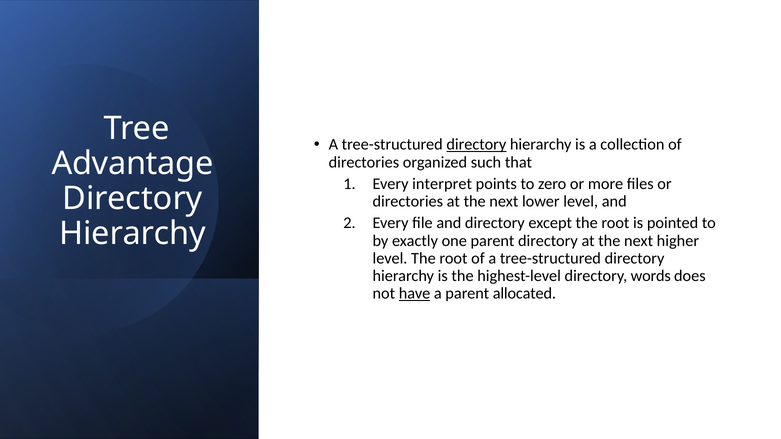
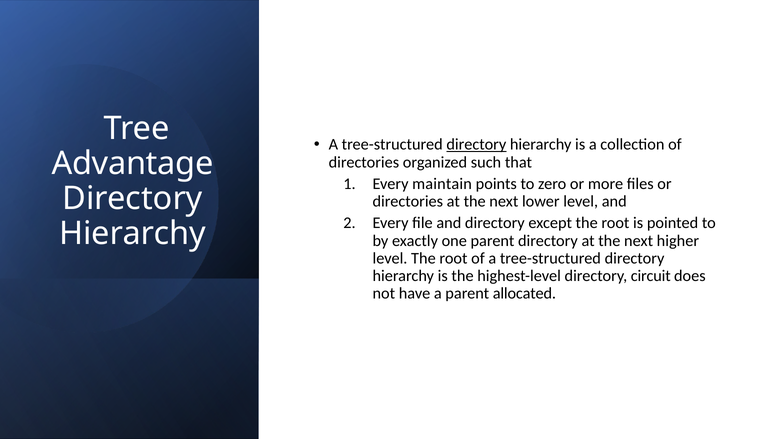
interpret: interpret -> maintain
words: words -> circuit
have underline: present -> none
